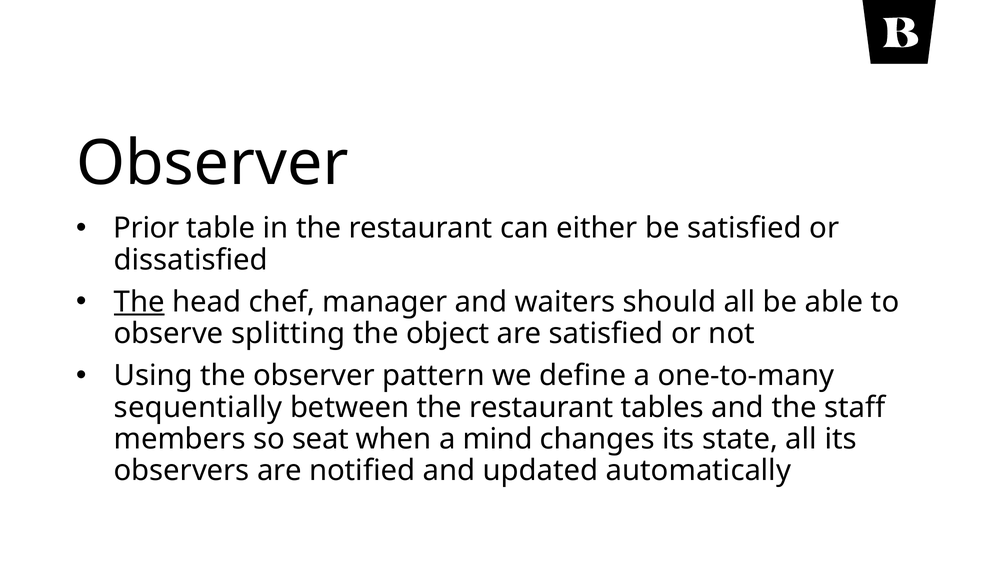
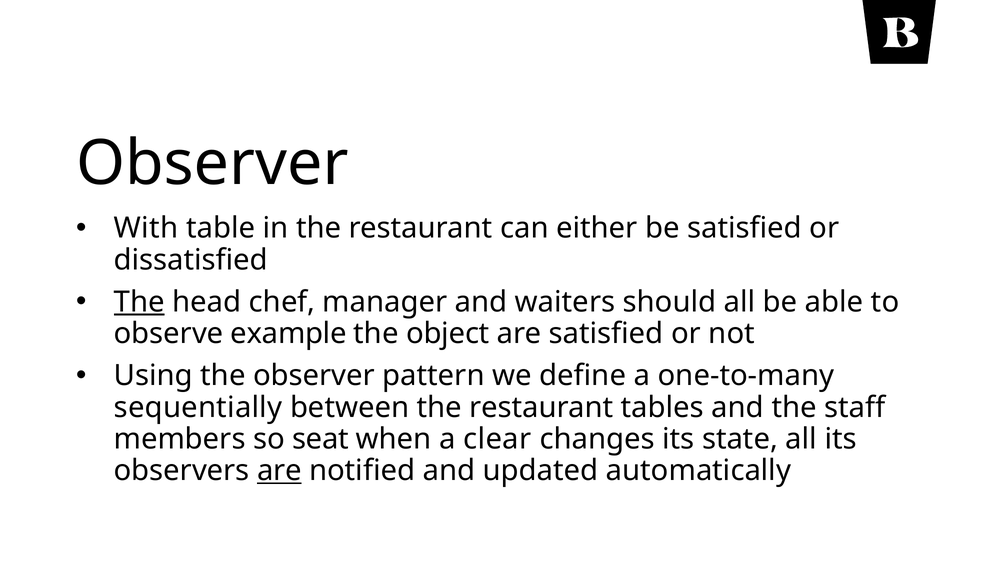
Prior: Prior -> With
splitting: splitting -> example
mind: mind -> clear
are at (279, 471) underline: none -> present
